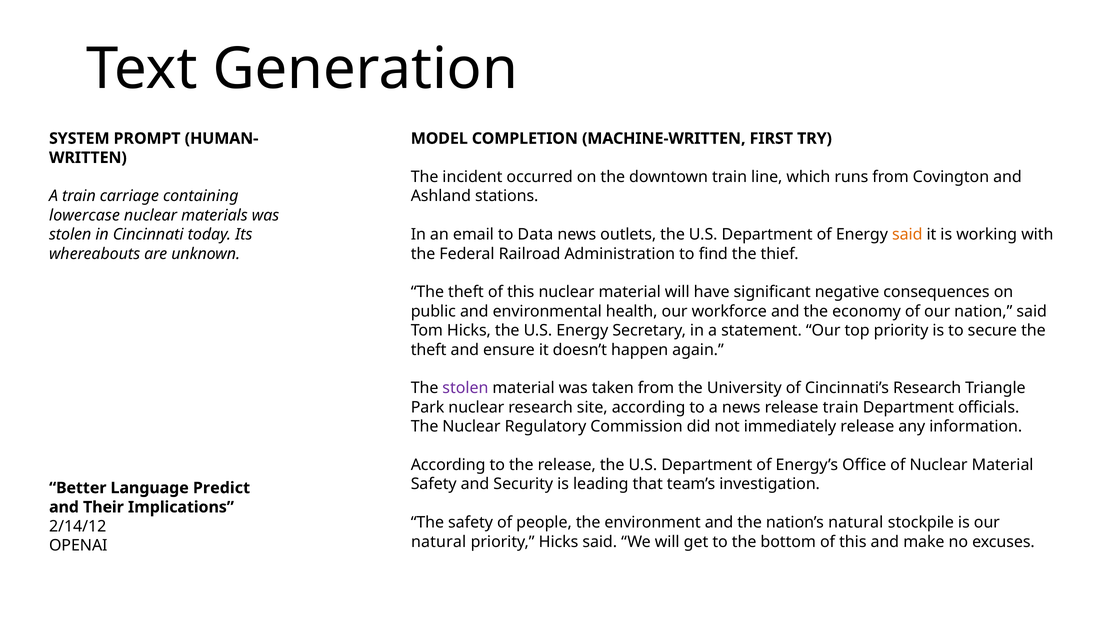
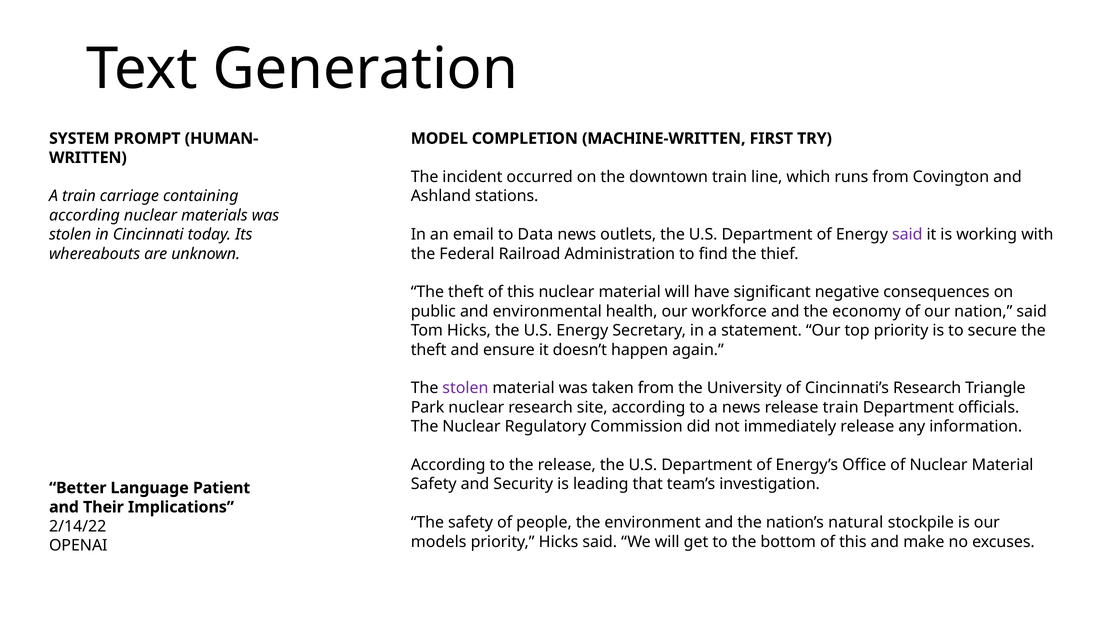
lowercase at (84, 215): lowercase -> according
said at (907, 234) colour: orange -> purple
Predict: Predict -> Patient
2/14/12: 2/14/12 -> 2/14/22
natural at (439, 541): natural -> models
